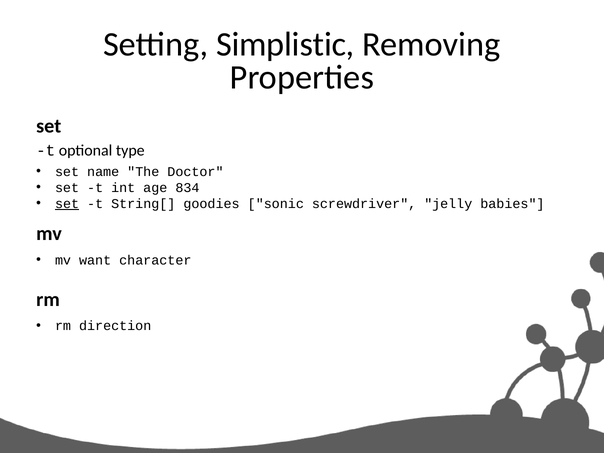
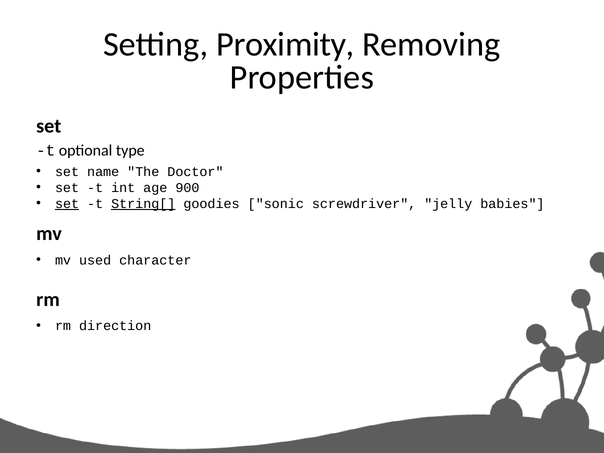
Simplistic: Simplistic -> Proximity
834: 834 -> 900
String[ underline: none -> present
want: want -> used
